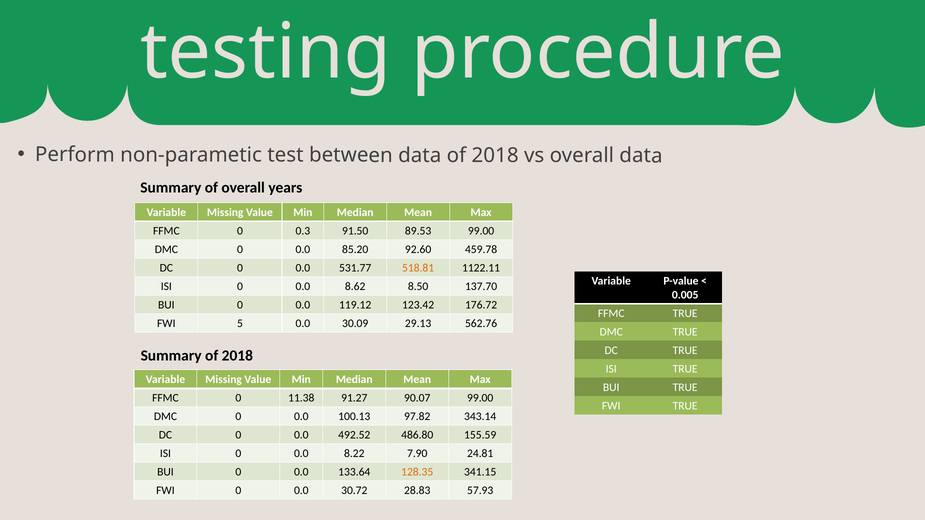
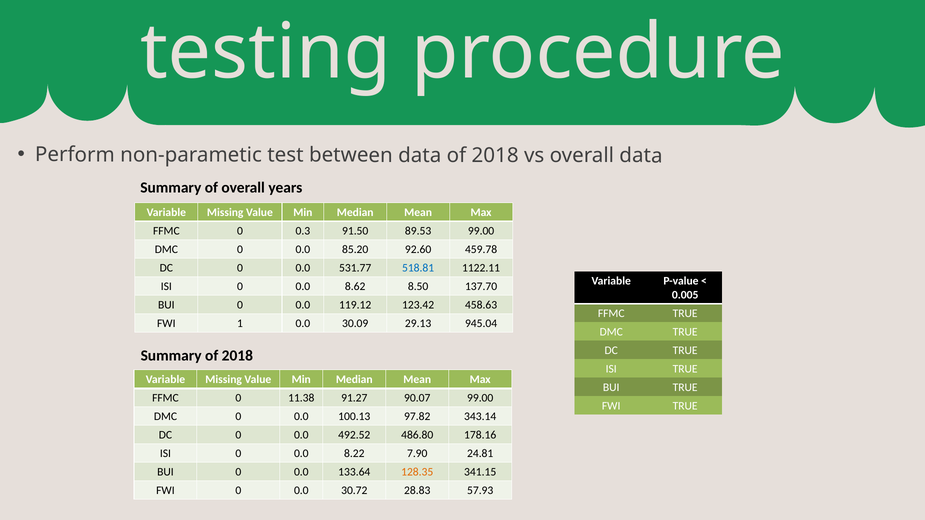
518.81 colour: orange -> blue
176.72: 176.72 -> 458.63
5: 5 -> 1
562.76: 562.76 -> 945.04
155.59: 155.59 -> 178.16
